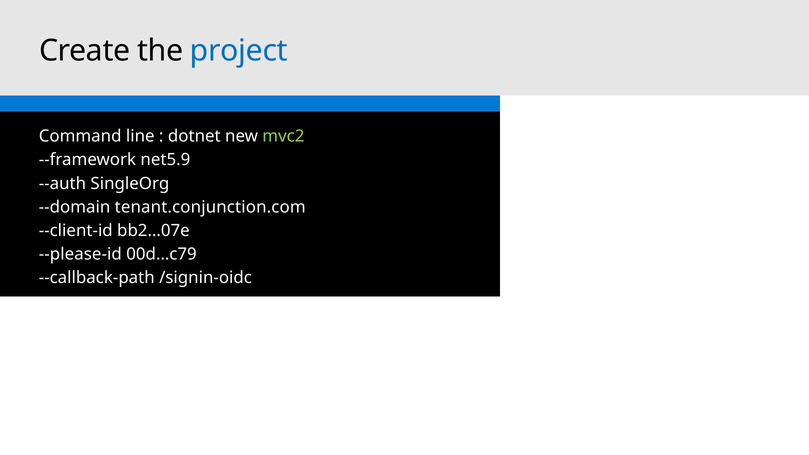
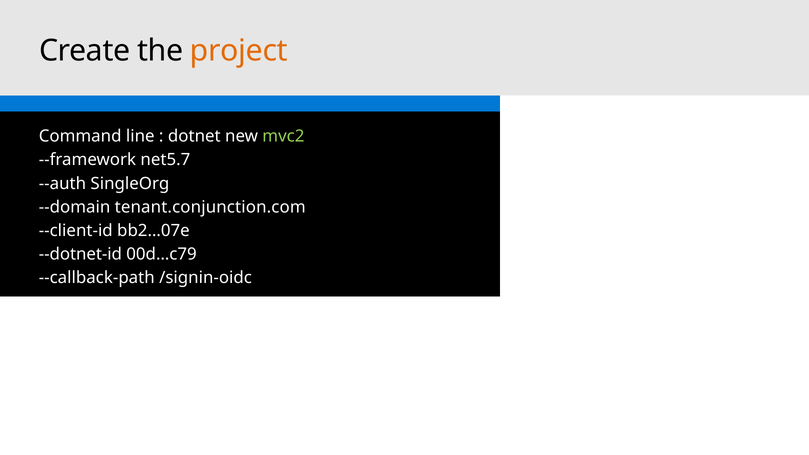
project colour: blue -> orange
net5.9: net5.9 -> net5.7
--please-id: --please-id -> --dotnet-id
